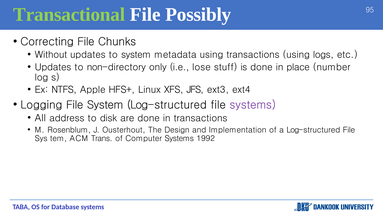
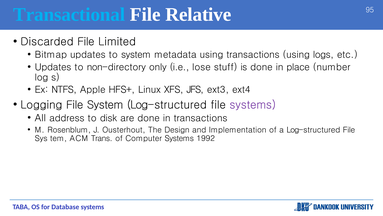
Transactional colour: light green -> light blue
Possibly: Possibly -> Relative
Correcting: Correcting -> Discarded
Chunks: Chunks -> Limited
Without: Without -> Bitmap
